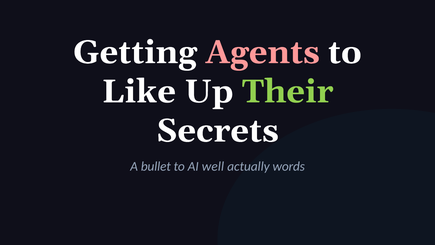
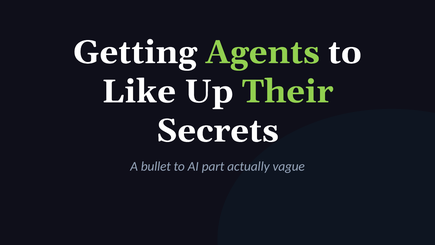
Agents colour: pink -> light green
well: well -> part
words: words -> vague
